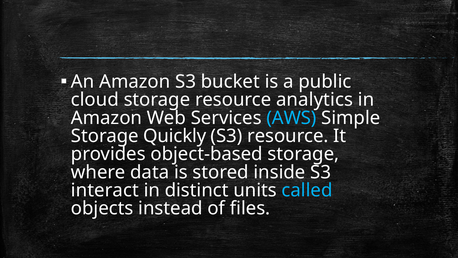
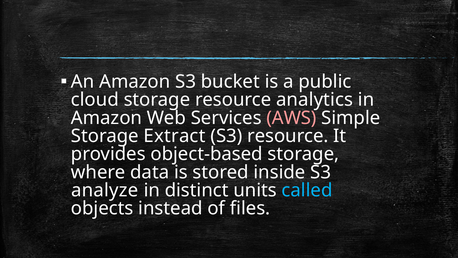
AWS colour: light blue -> pink
Quickly: Quickly -> Extract
interact: interact -> analyze
